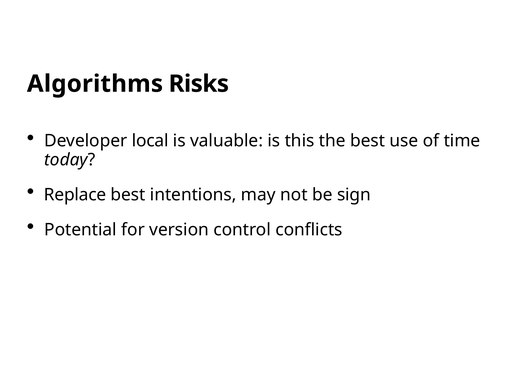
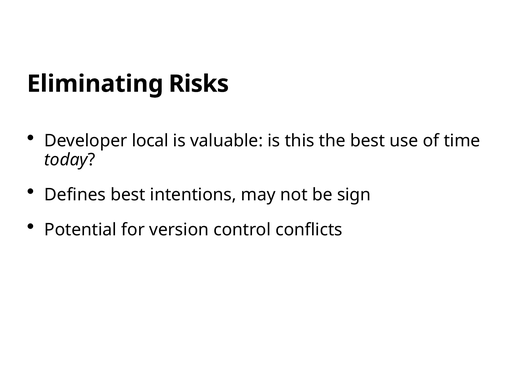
Algorithms: Algorithms -> Eliminating
Replace: Replace -> Defines
